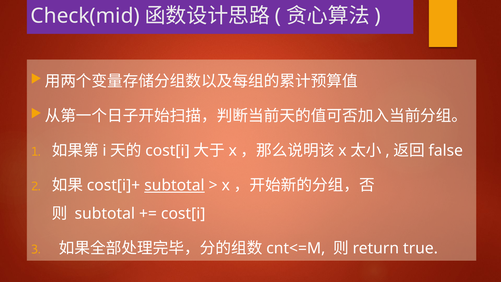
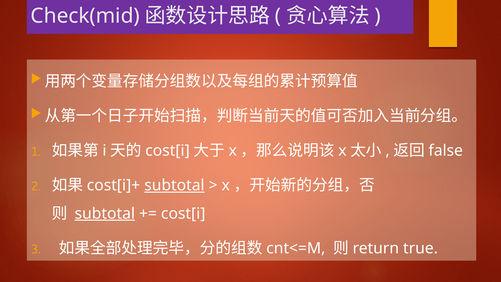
subtotal at (105, 213) underline: none -> present
